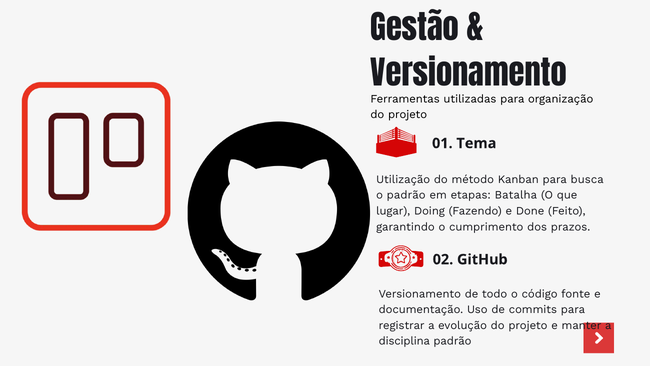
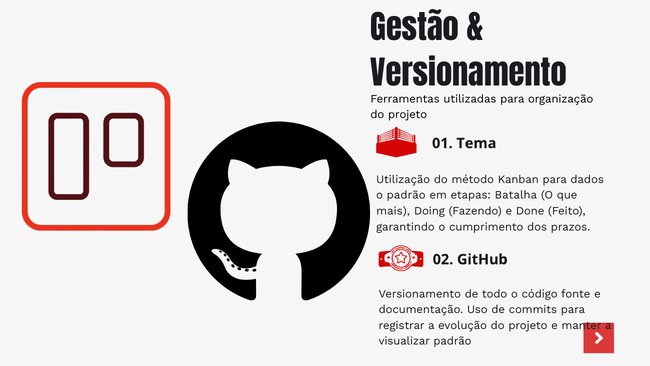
busca: busca -> dados
lugar: lugar -> mais
disciplina: disciplina -> visualizar
